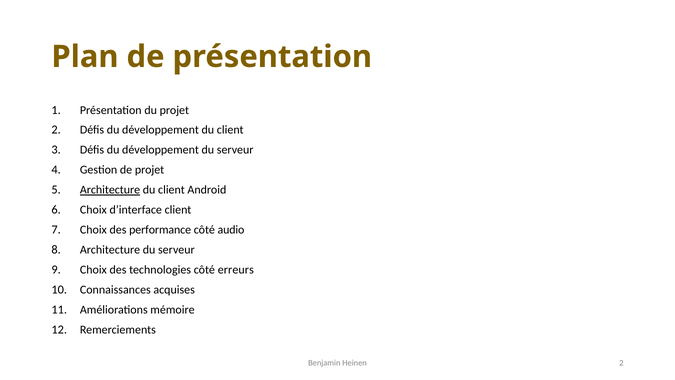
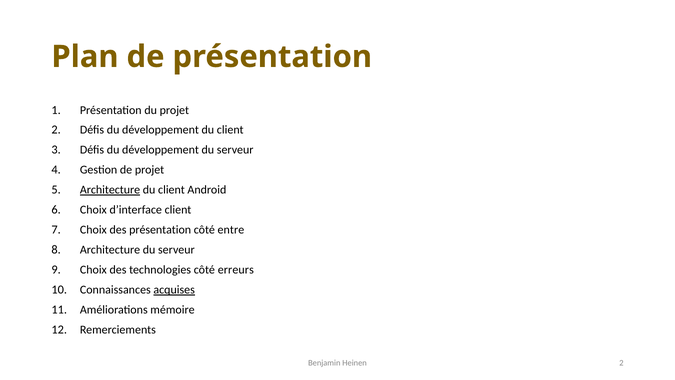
des performance: performance -> présentation
audio: audio -> entre
acquises underline: none -> present
